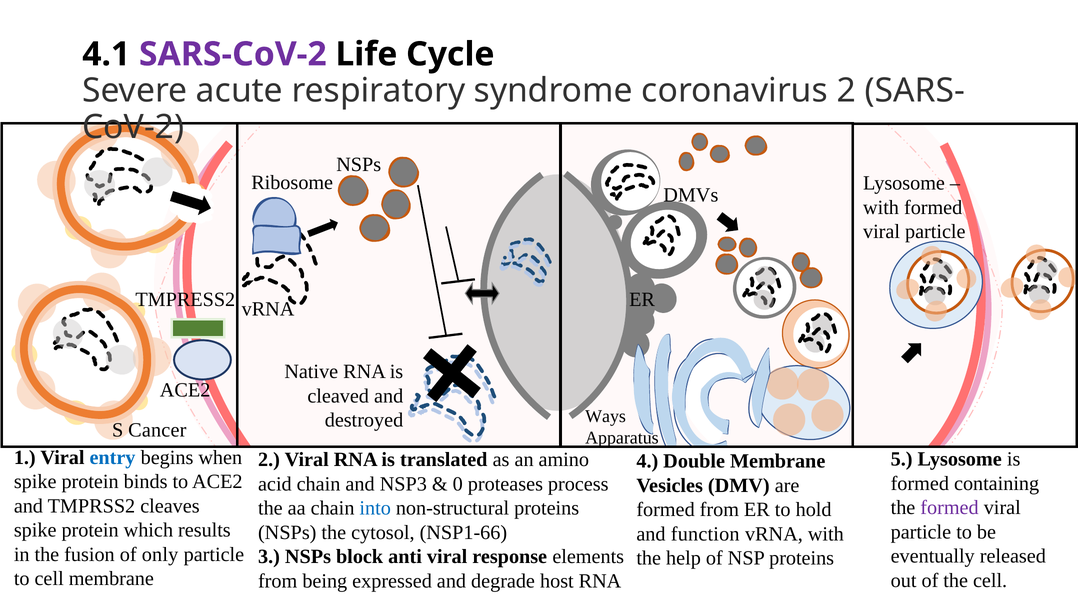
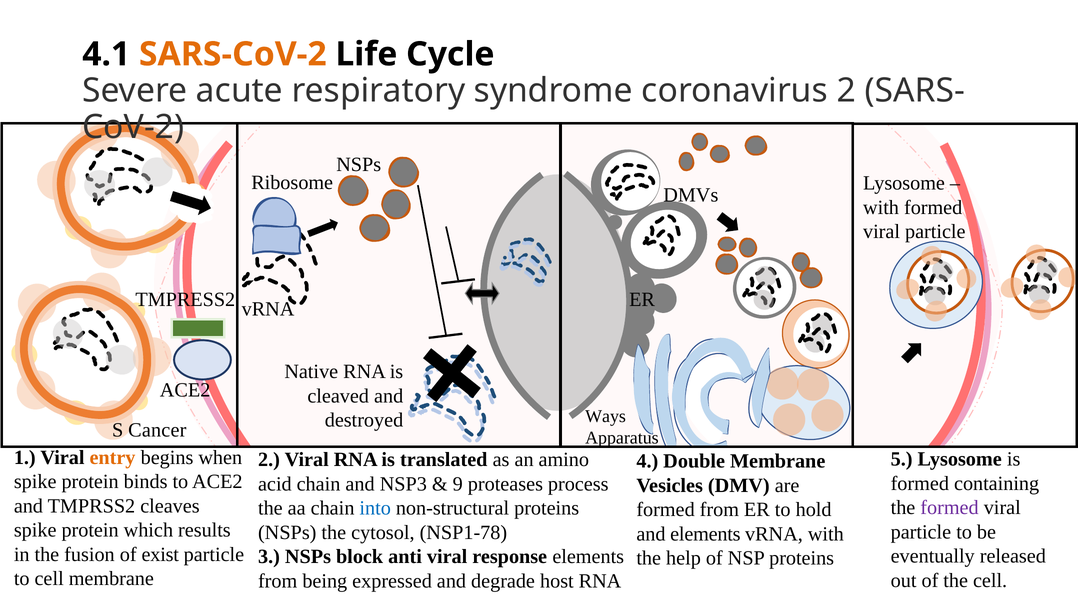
SARS-CoV-2 colour: purple -> orange
entry colour: blue -> orange
0: 0 -> 9
NSP1-66: NSP1-66 -> NSP1-78
and function: function -> elements
only: only -> exist
